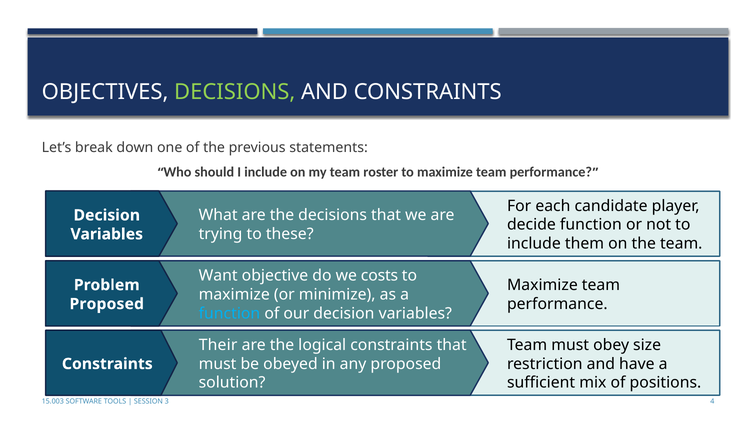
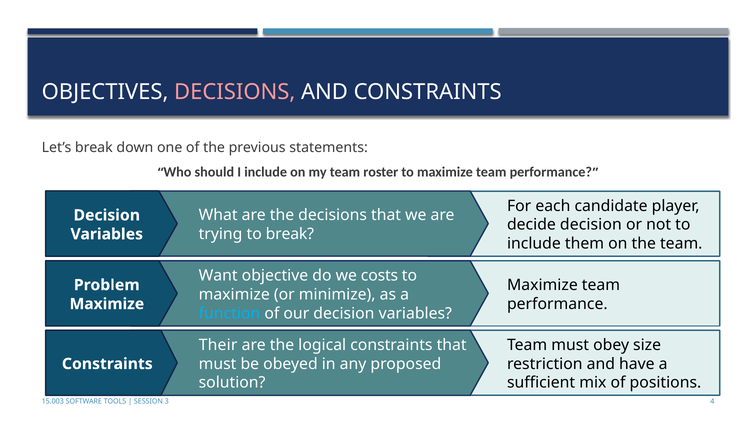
DECISIONS at (235, 92) colour: light green -> pink
decide function: function -> decision
to these: these -> break
Proposed at (107, 304): Proposed -> Maximize
